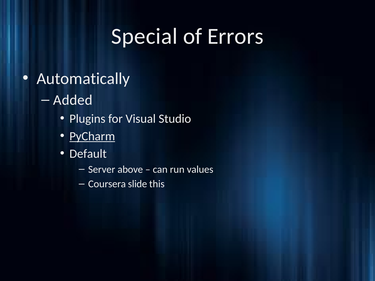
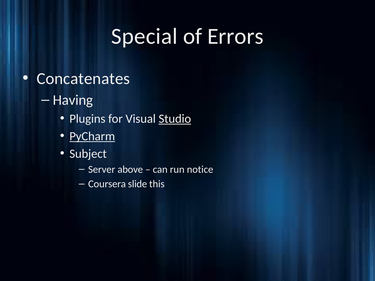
Automatically: Automatically -> Concatenates
Added: Added -> Having
Studio underline: none -> present
Default: Default -> Subject
values: values -> notice
